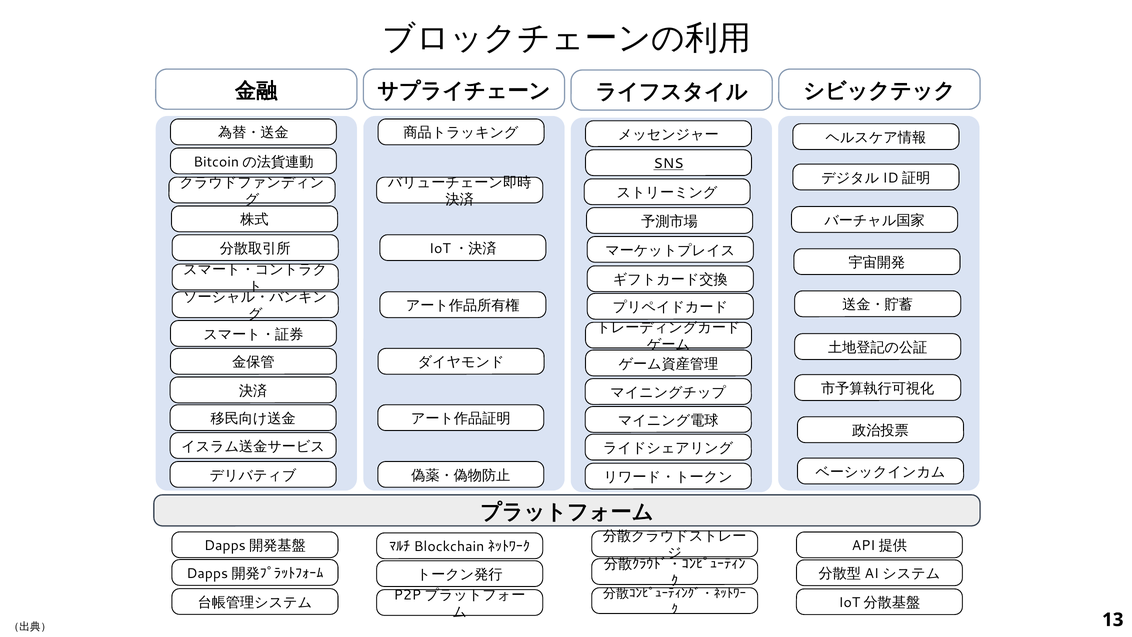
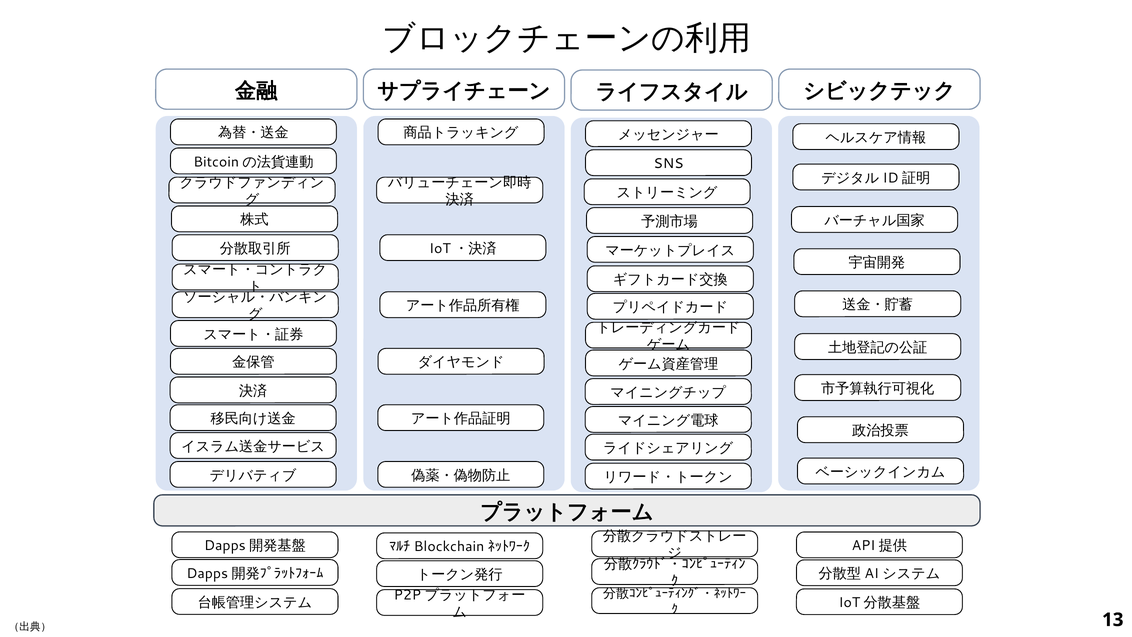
SNS underline: present -> none
